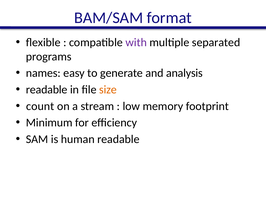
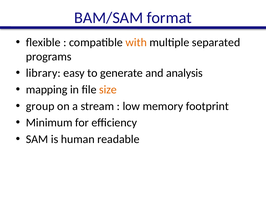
with colour: purple -> orange
names: names -> library
readable at (47, 90): readable -> mapping
count: count -> group
